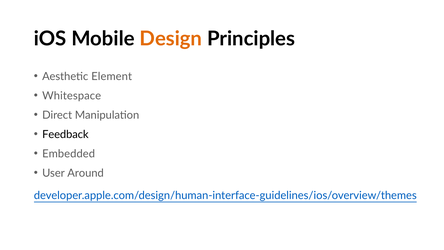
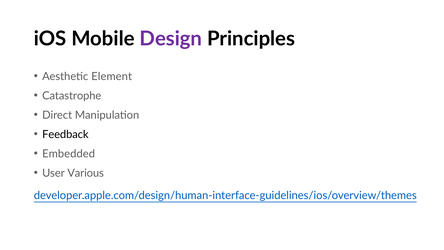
Design colour: orange -> purple
Whitespace: Whitespace -> Catastrophe
Around: Around -> Various
